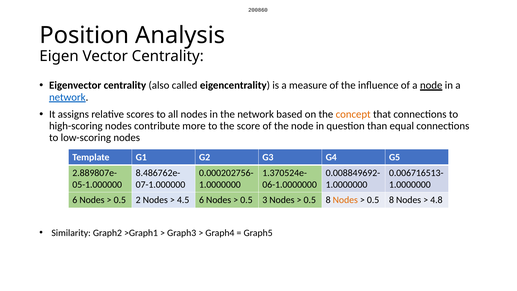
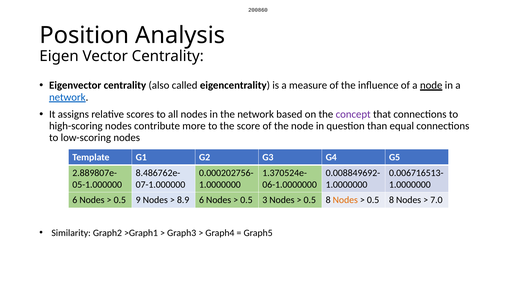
concept colour: orange -> purple
2: 2 -> 9
4.5: 4.5 -> 8.9
4.8: 4.8 -> 7.0
